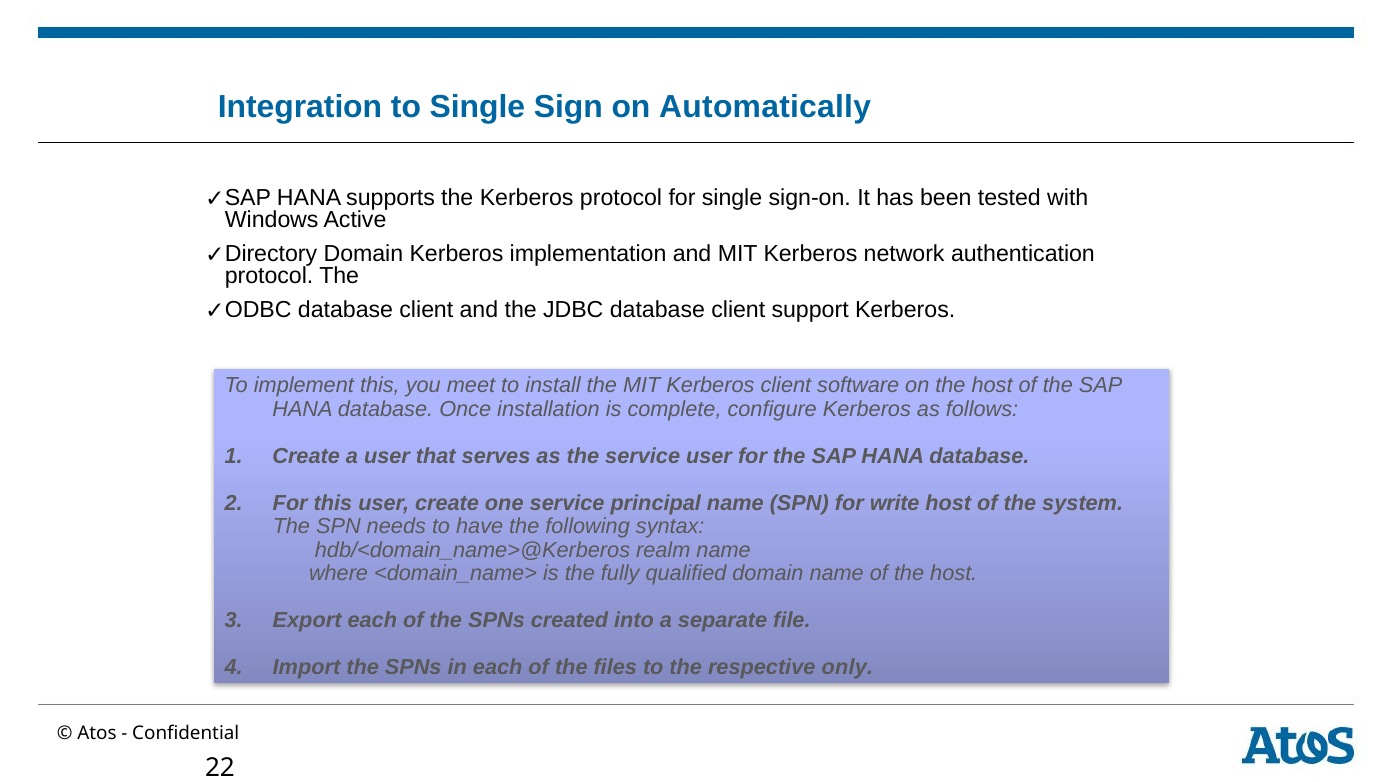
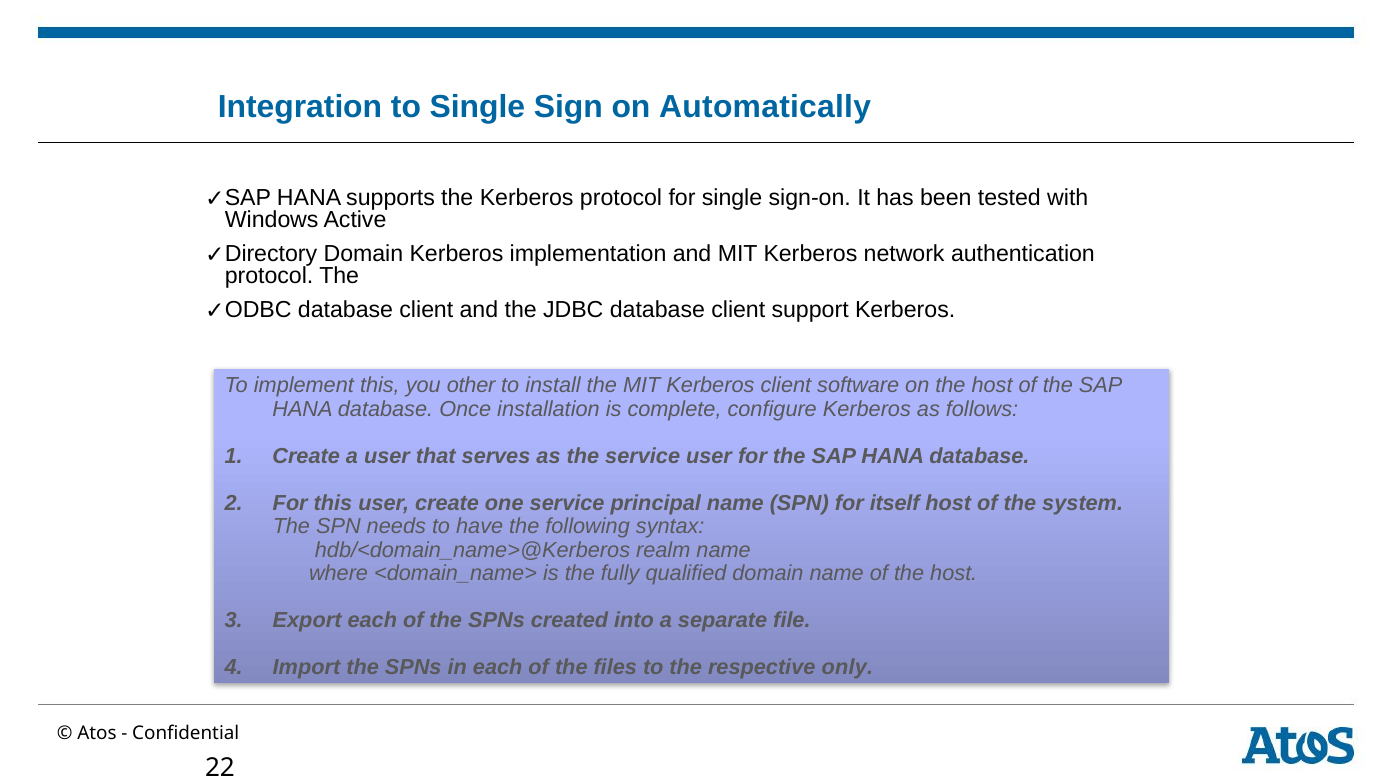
meet: meet -> other
write: write -> itself
